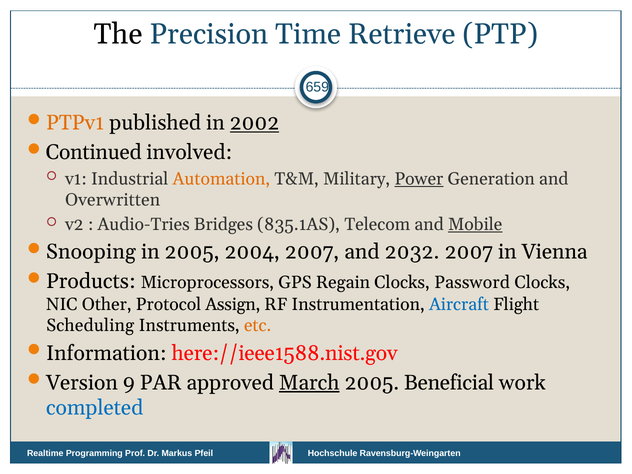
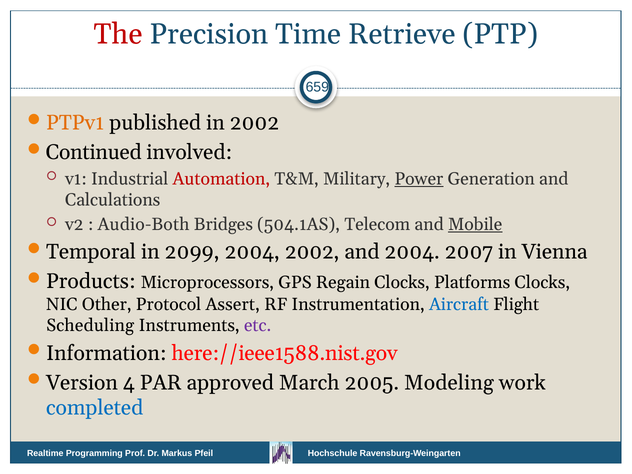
The colour: black -> red
2002 at (254, 123) underline: present -> none
Automation colour: orange -> red
Overwritten: Overwritten -> Calculations
Audio-Tries: Audio-Tries -> Audio-Both
835.1AS: 835.1AS -> 504.1AS
Snooping: Snooping -> Temporal
in 2005: 2005 -> 2099
2004 2007: 2007 -> 2002
and 2032: 2032 -> 2004
Password: Password -> Platforms
Assign: Assign -> Assert
etc colour: orange -> purple
9: 9 -> 4
March underline: present -> none
Beneficial: Beneficial -> Modeling
